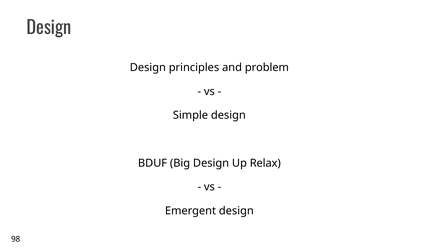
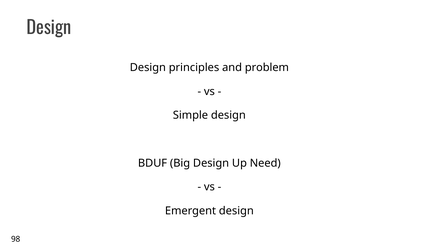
Relax: Relax -> Need
